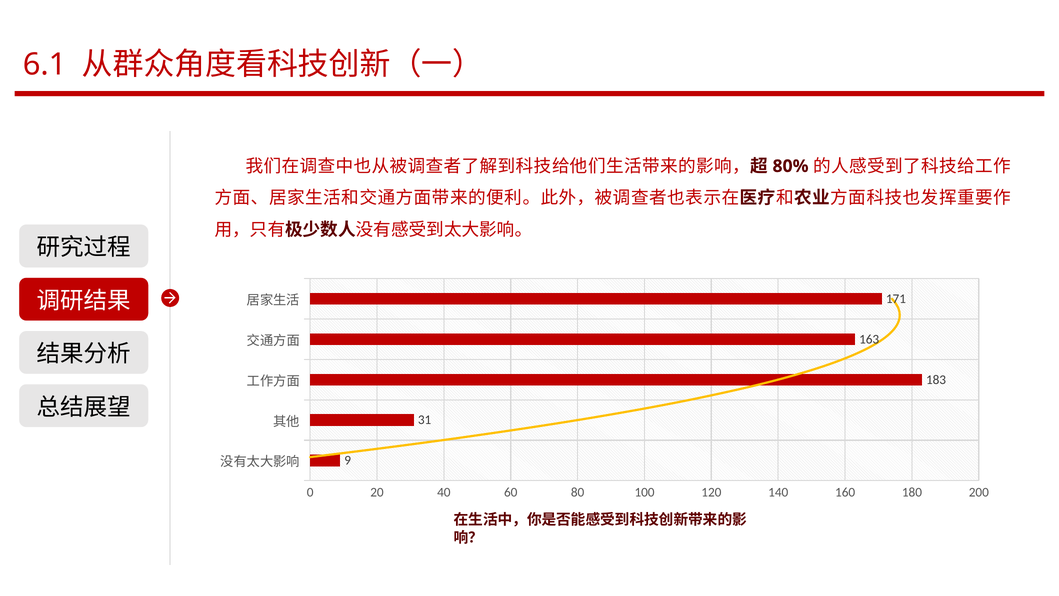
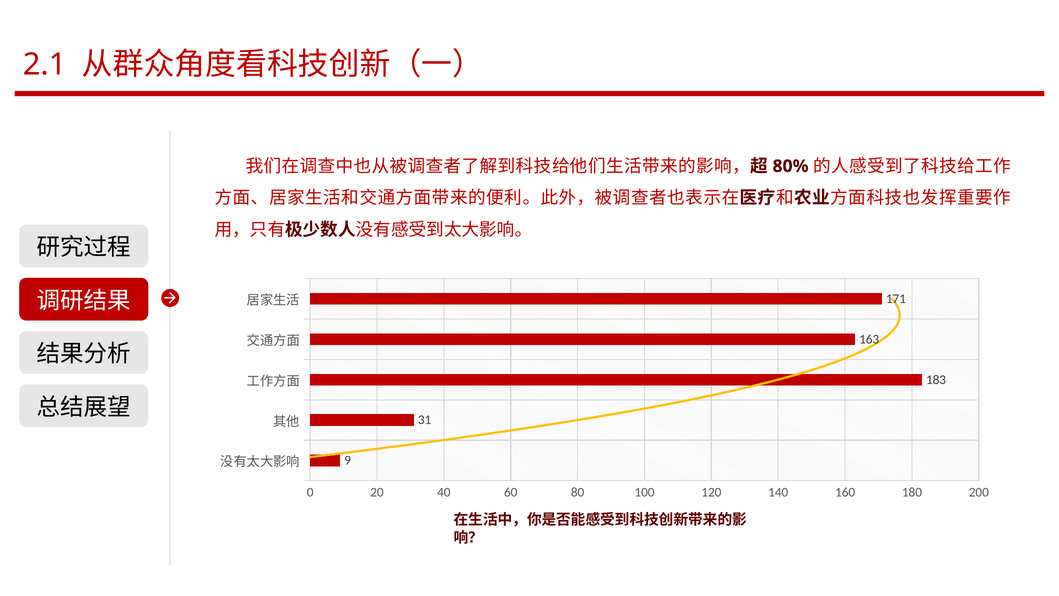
6.1: 6.1 -> 2.1
